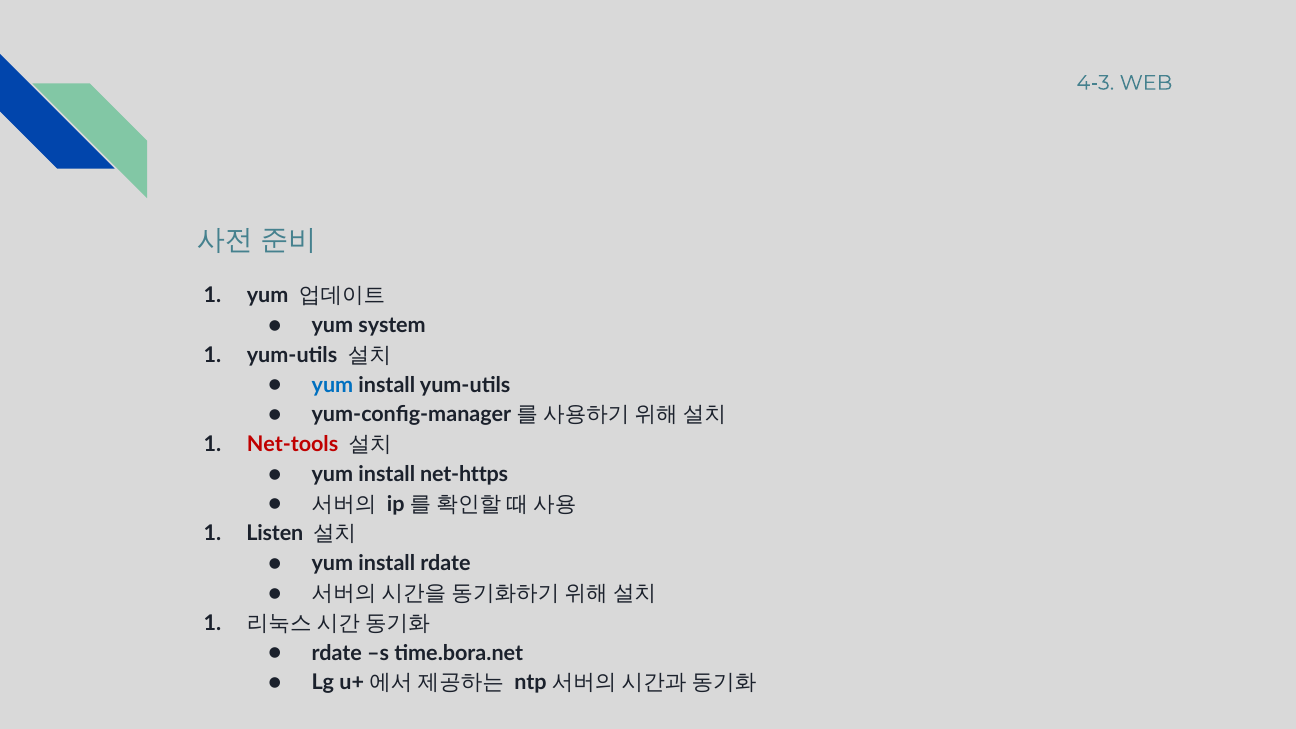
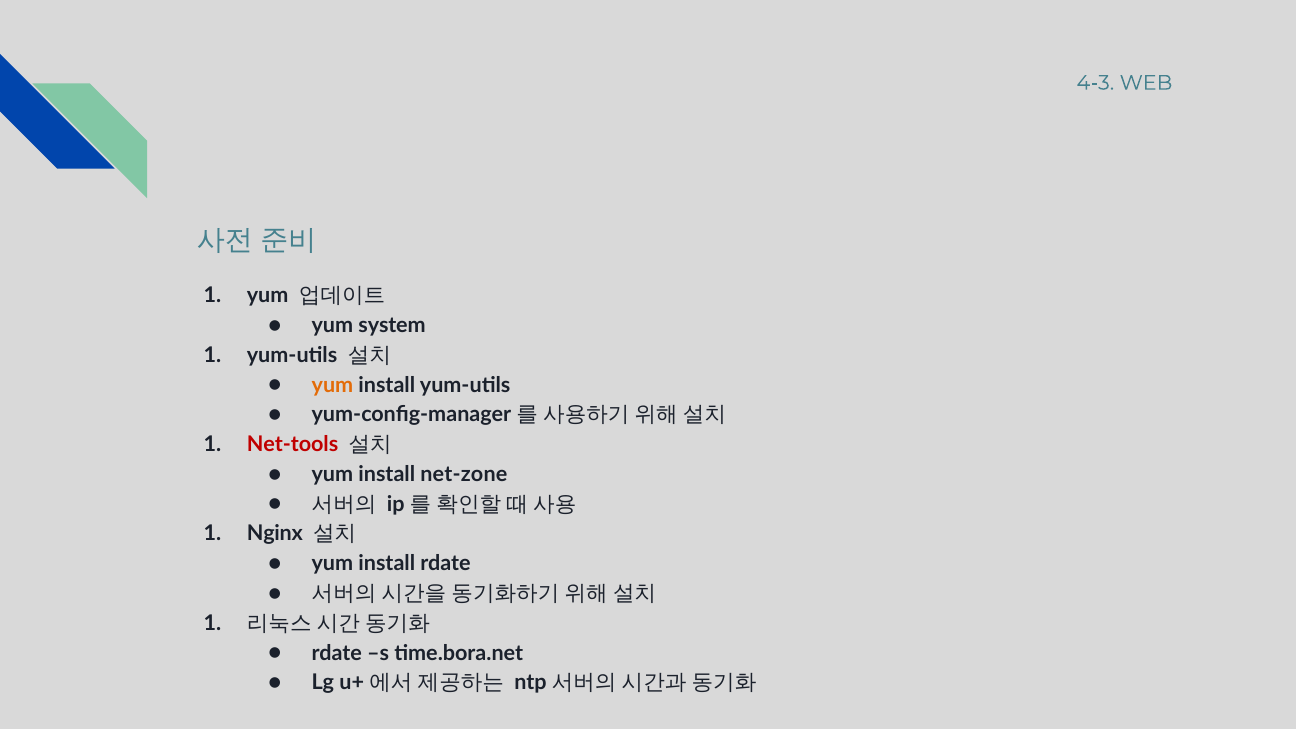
yum at (332, 385) colour: blue -> orange
net-https: net-https -> net-zone
Listen: Listen -> Nginx
